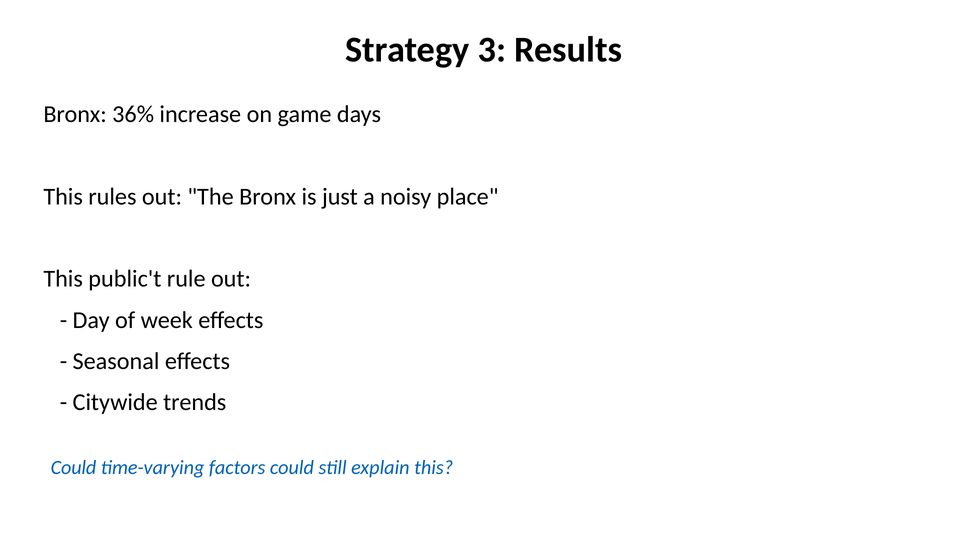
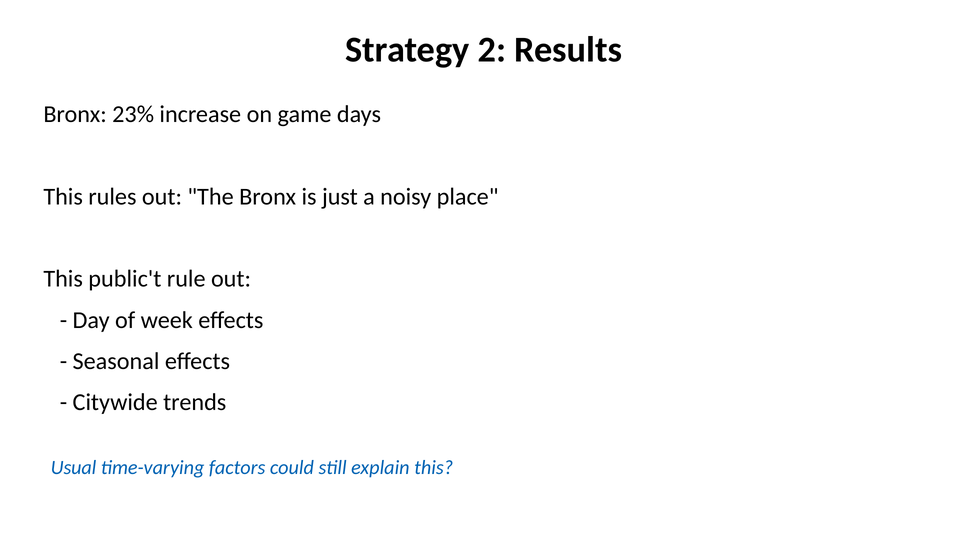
3: 3 -> 2
36%: 36% -> 23%
Could at (74, 467): Could -> Usual
